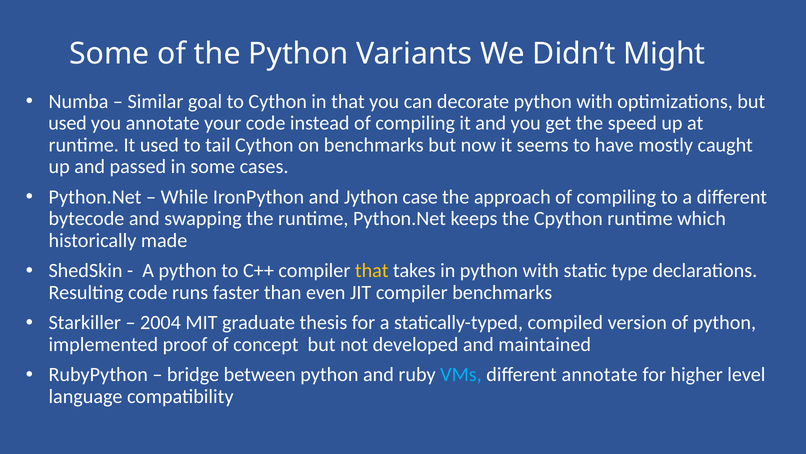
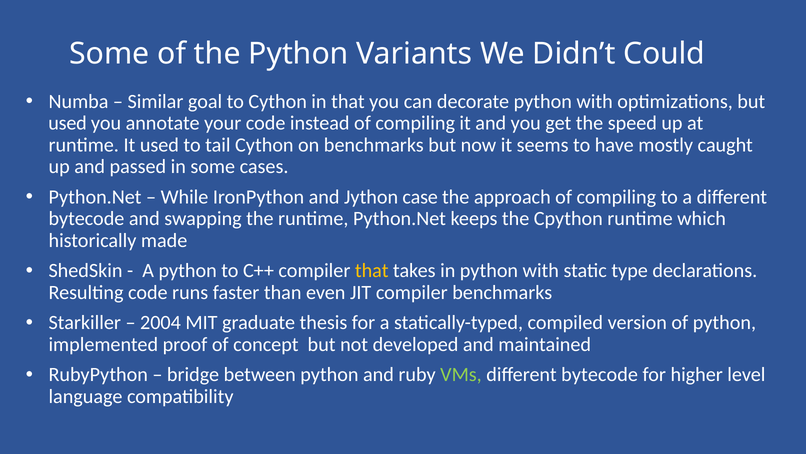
Might: Might -> Could
VMs colour: light blue -> light green
annotate at (600, 374): annotate -> bytecode
